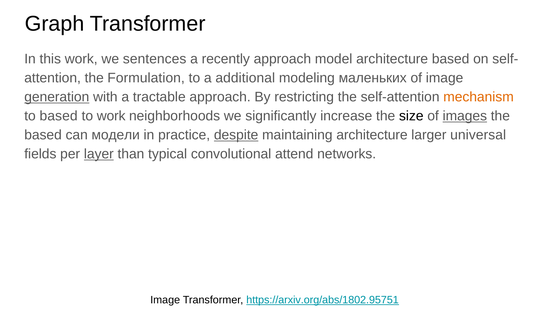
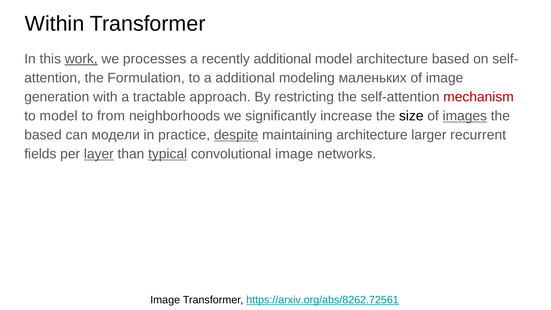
Graph: Graph -> Within
work at (81, 59) underline: none -> present
sentences: sentences -> processes
recently approach: approach -> additional
generation underline: present -> none
mechanism colour: orange -> red
to based: based -> model
to work: work -> from
universal: universal -> recurrent
typical underline: none -> present
convolutional attend: attend -> image
https://arxiv.org/abs/1802.95751: https://arxiv.org/abs/1802.95751 -> https://arxiv.org/abs/8262.72561
